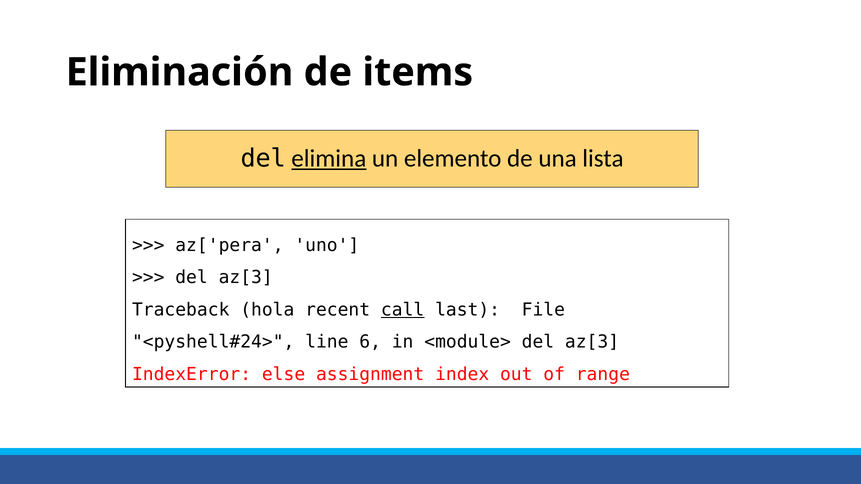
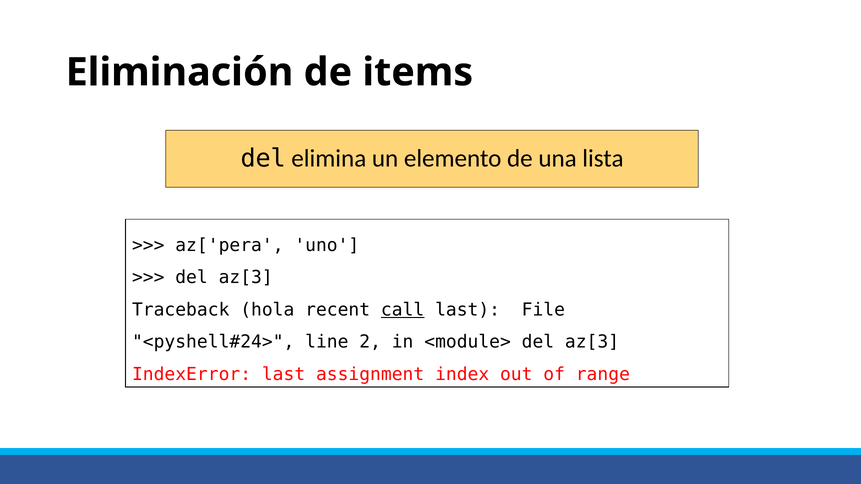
elimina underline: present -> none
6: 6 -> 2
IndexError else: else -> last
